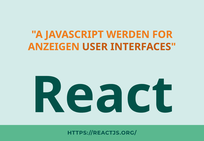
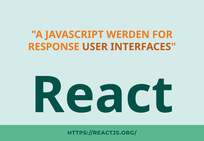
ANZEIGEN: ANZEIGEN -> RESPONSE
